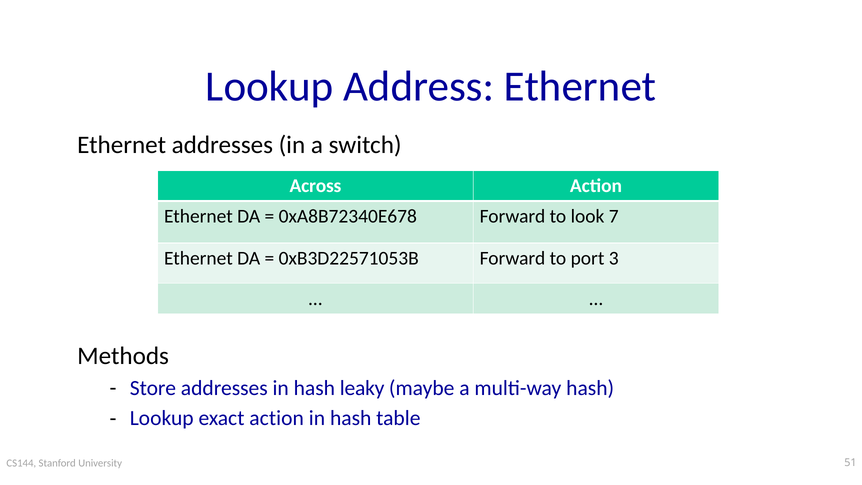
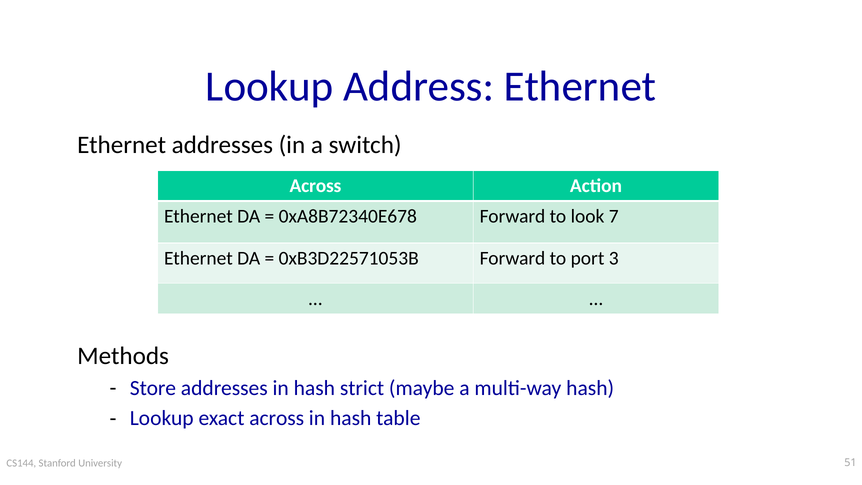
leaky: leaky -> strict
exact action: action -> across
